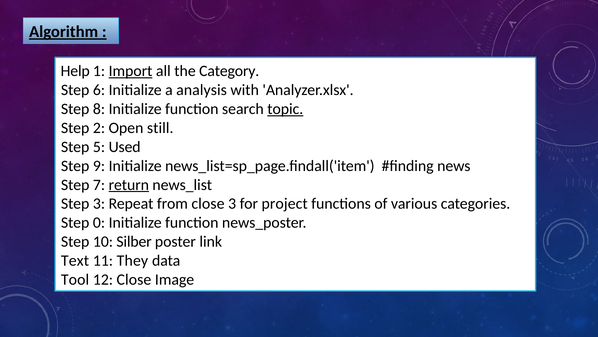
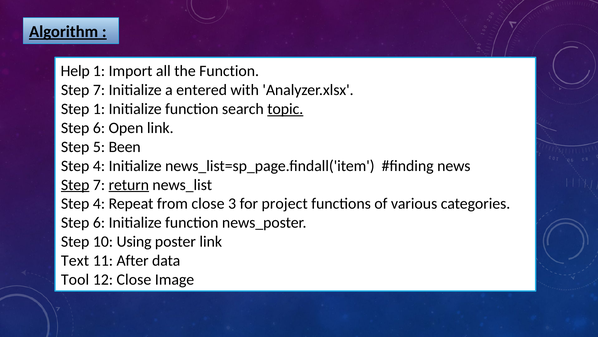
Import underline: present -> none
the Category: Category -> Function
6 at (99, 90): 6 -> 7
analysis: analysis -> entered
Step 8: 8 -> 1
2 at (99, 128): 2 -> 6
Open still: still -> link
Used: Used -> Been
9 at (99, 166): 9 -> 4
Step at (75, 184) underline: none -> present
3 at (99, 203): 3 -> 4
0 at (99, 222): 0 -> 6
Silber: Silber -> Using
They: They -> After
